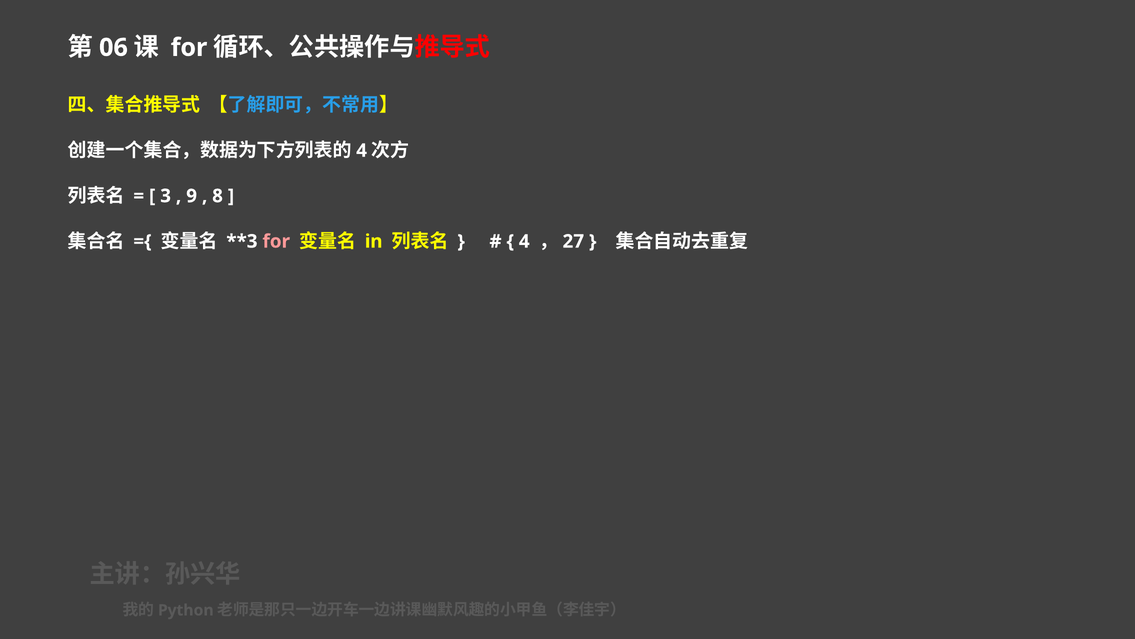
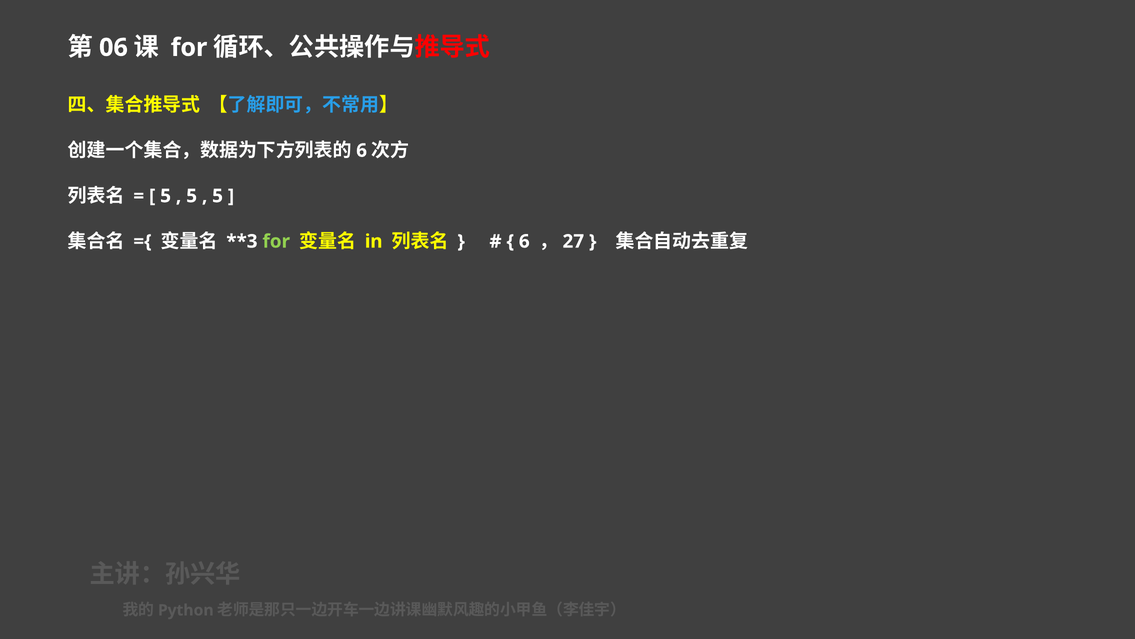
4 at (362, 150): 4 -> 6
3 at (166, 196): 3 -> 5
9 at (192, 196): 9 -> 5
8 at (218, 196): 8 -> 5
for at (276, 241) colour: pink -> light green
4 at (524, 241): 4 -> 6
